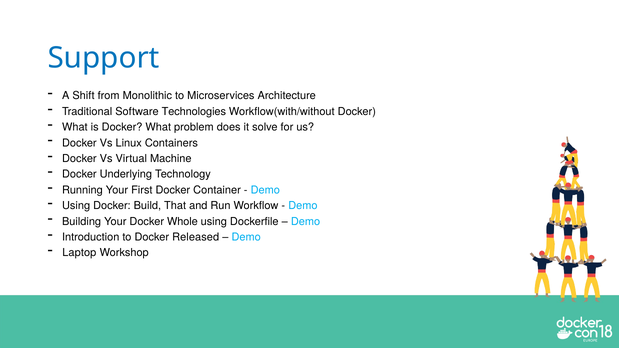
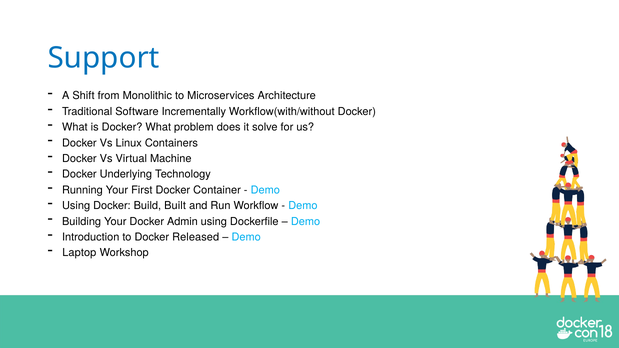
Technologies: Technologies -> Incrementally
That: That -> Built
Whole: Whole -> Admin
